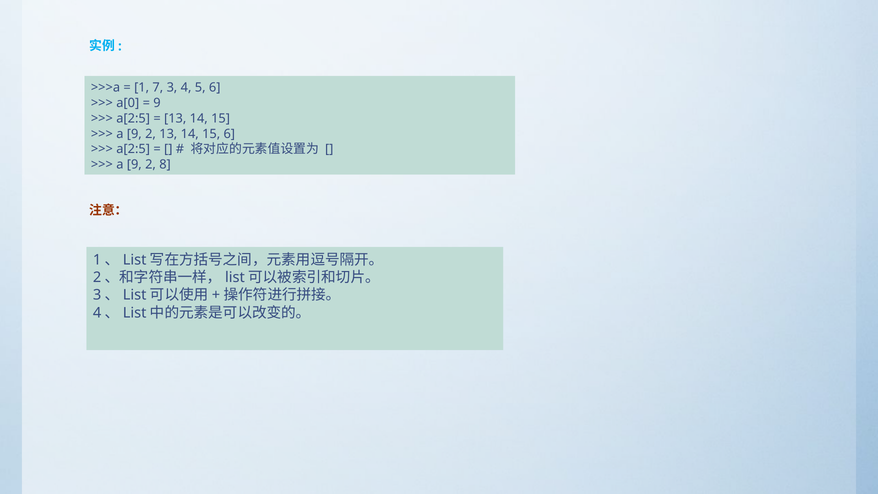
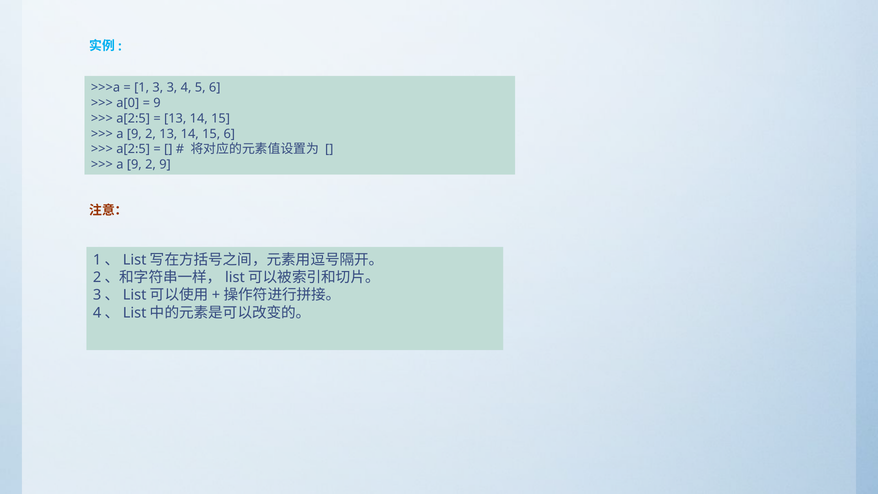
1 7: 7 -> 3
2 8: 8 -> 9
